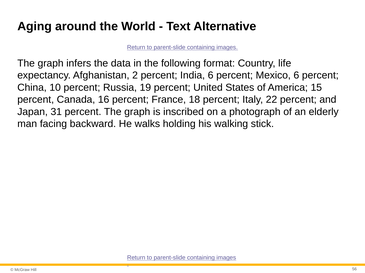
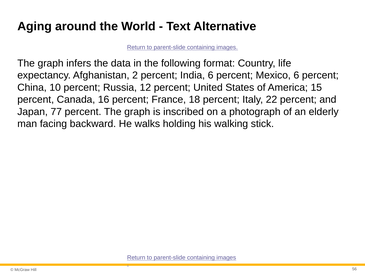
19: 19 -> 12
31: 31 -> 77
